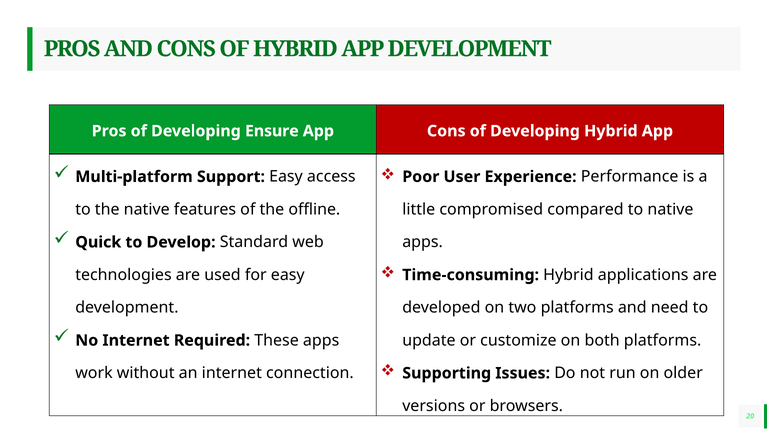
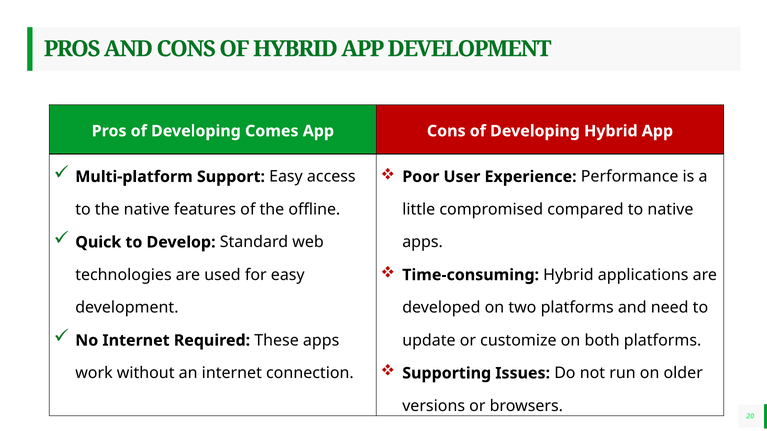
Ensure: Ensure -> Comes
